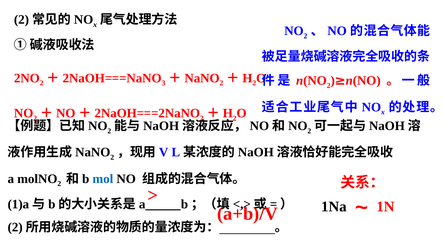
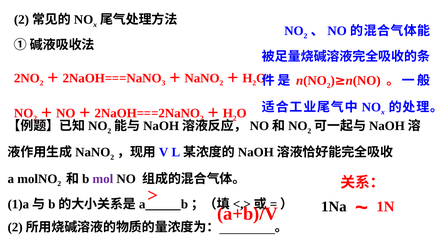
mol colour: blue -> purple
